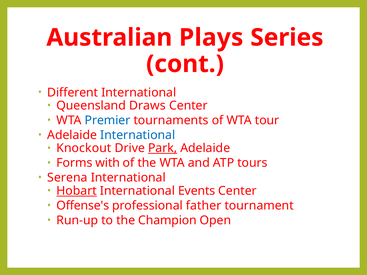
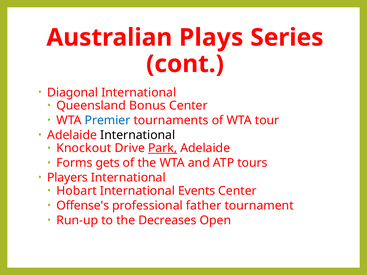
Different: Different -> Diagonal
Draws: Draws -> Bonus
International at (138, 135) colour: blue -> black
with: with -> gets
Serena: Serena -> Players
Hobart underline: present -> none
Champion: Champion -> Decreases
